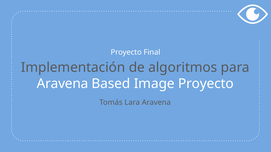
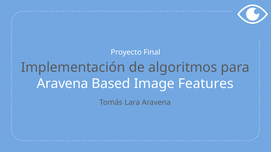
Image Proyecto: Proyecto -> Features
